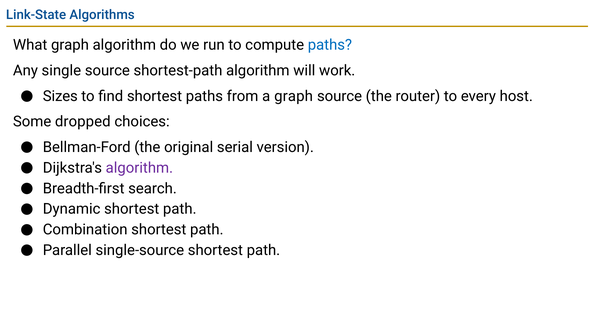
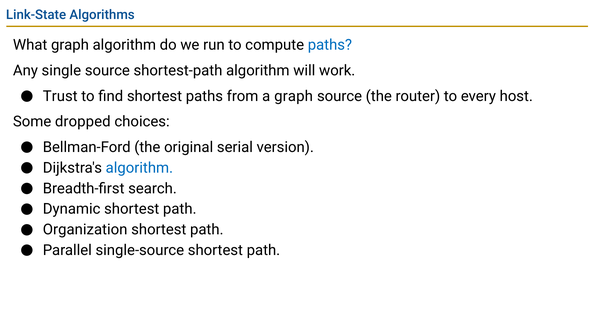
Sizes: Sizes -> Trust
algorithm at (139, 168) colour: purple -> blue
Combination: Combination -> Organization
